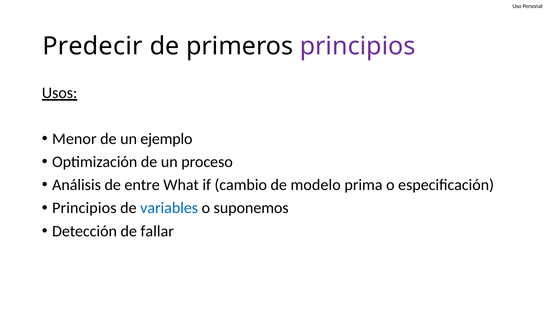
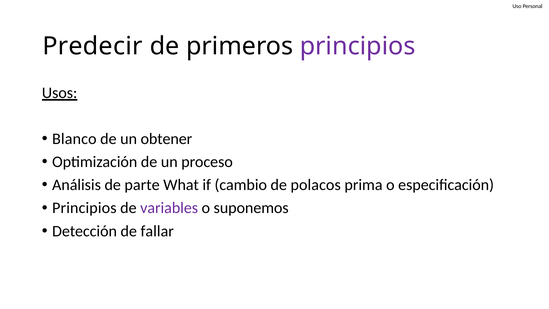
Menor: Menor -> Blanco
ejemplo: ejemplo -> obtener
entre: entre -> parte
modelo: modelo -> polacos
variables colour: blue -> purple
